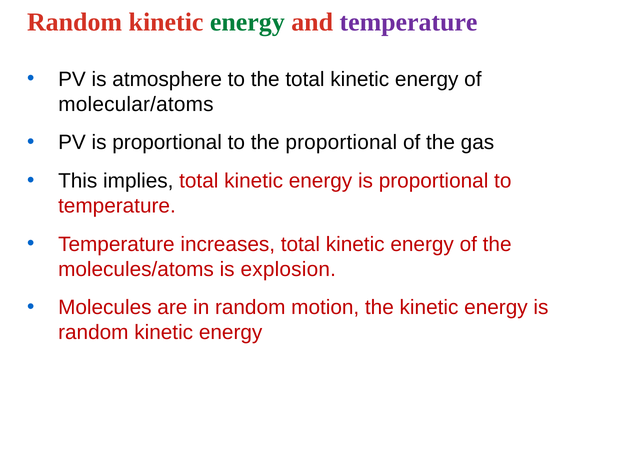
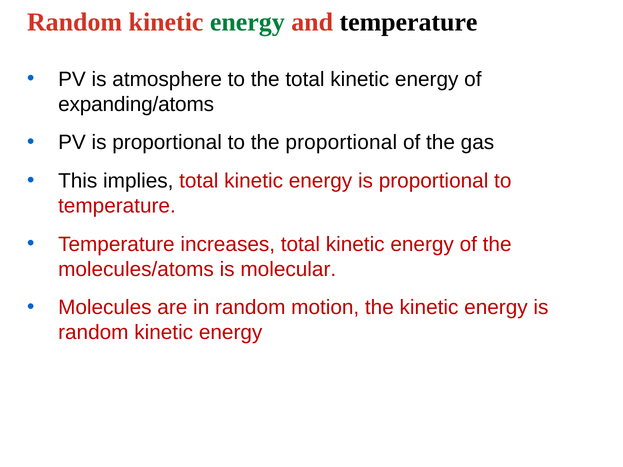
temperature at (408, 22) colour: purple -> black
molecular/atoms: molecular/atoms -> expanding/atoms
explosion: explosion -> molecular
